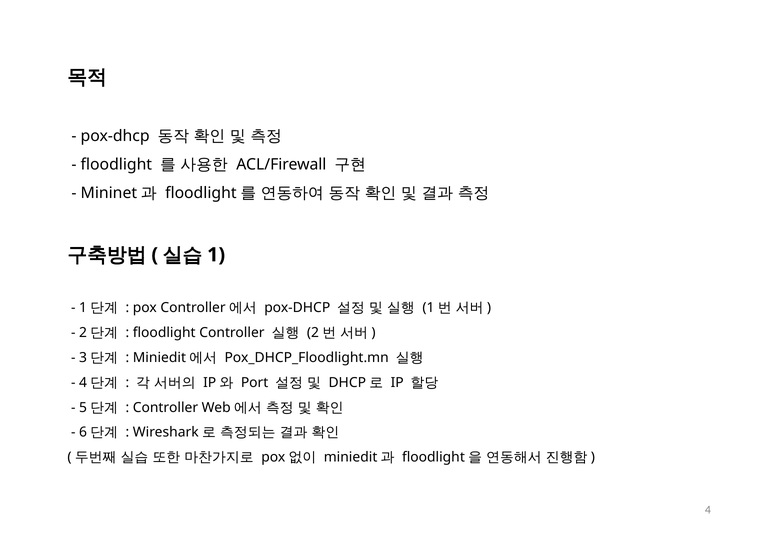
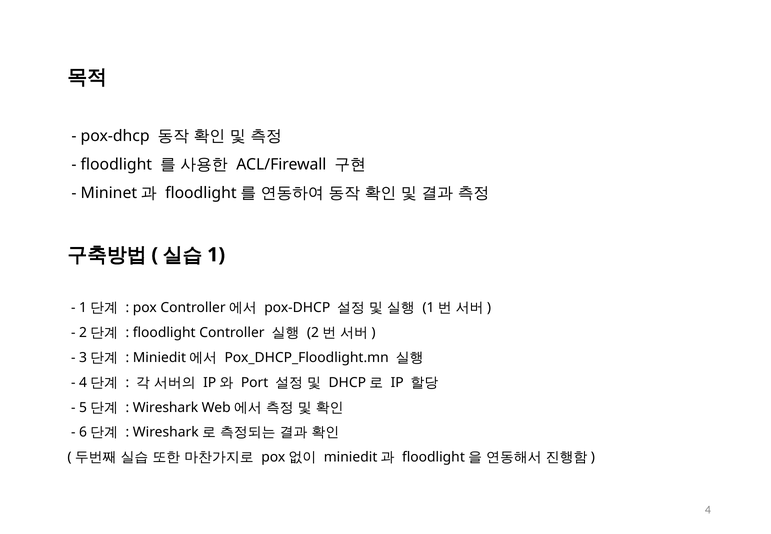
Controller at (165, 407): Controller -> Wireshark
